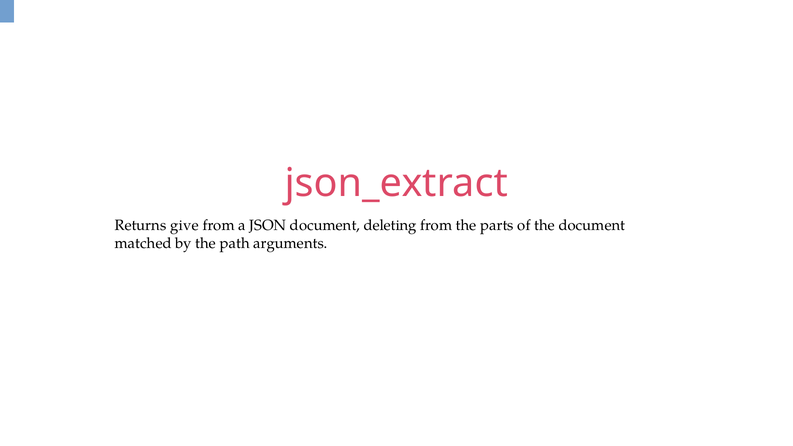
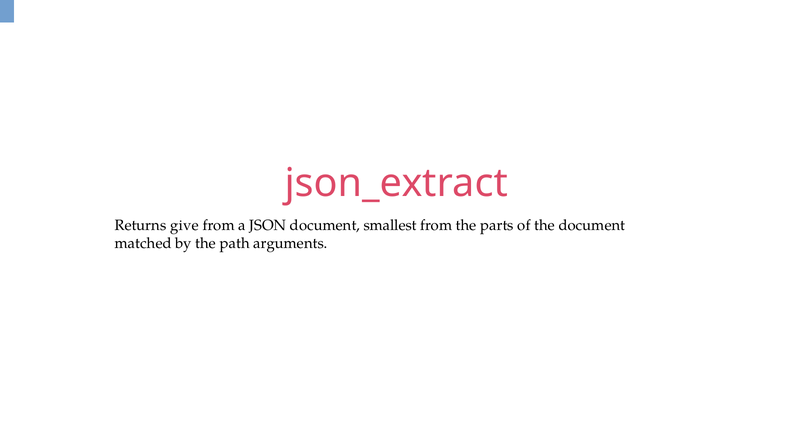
deleting: deleting -> smallest
